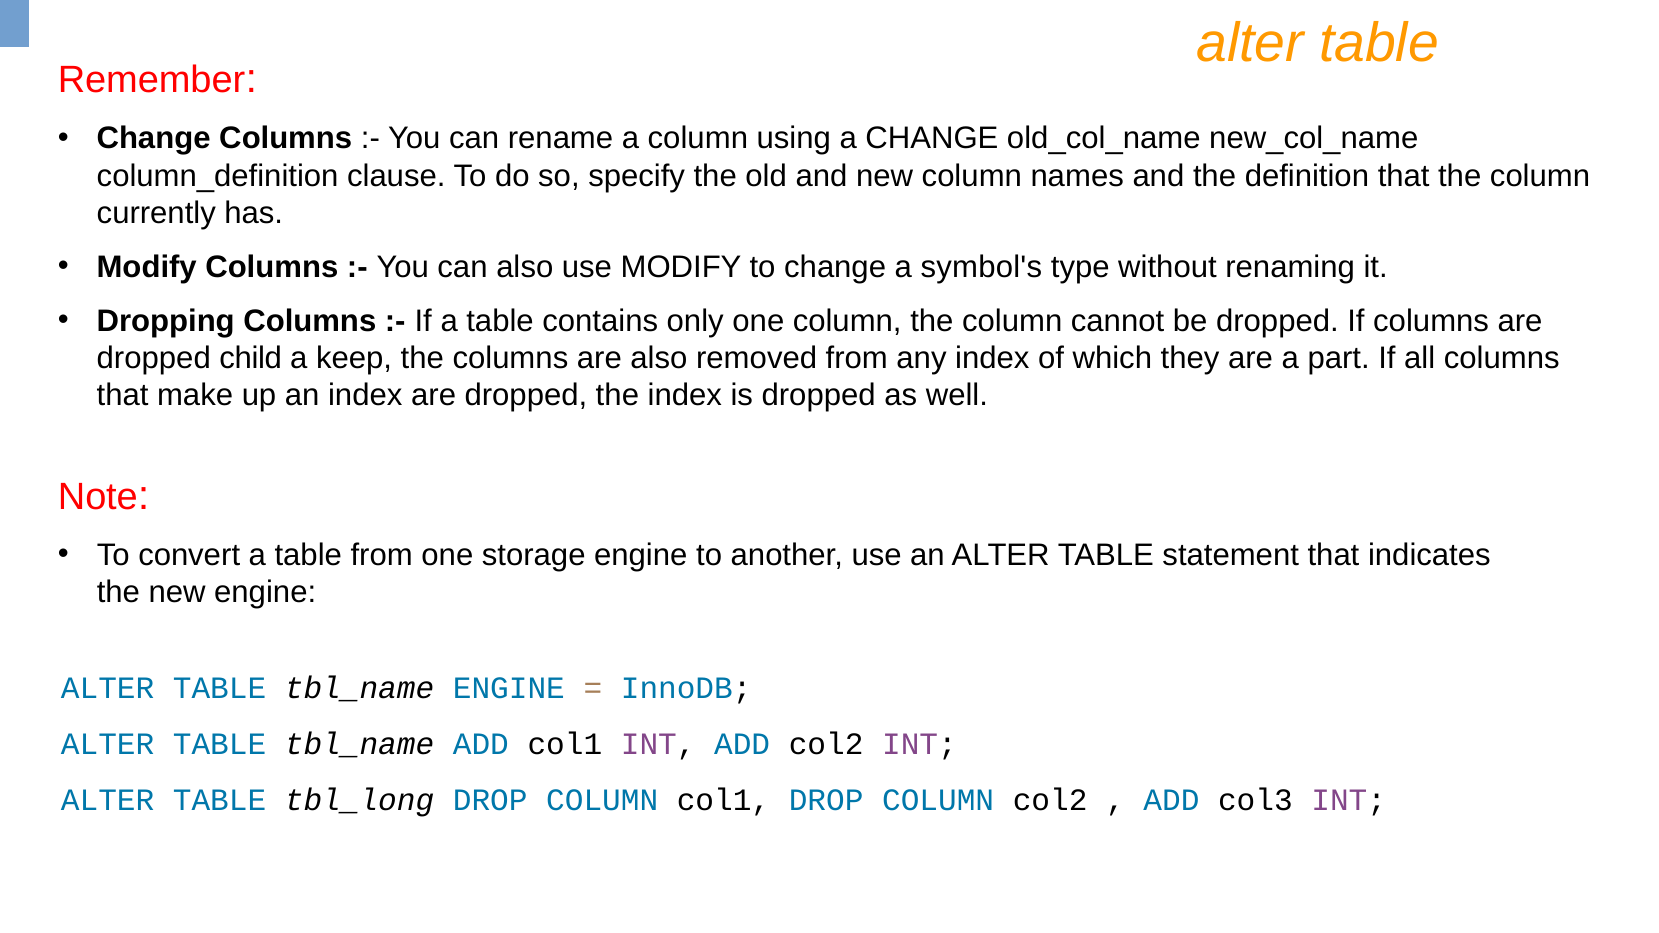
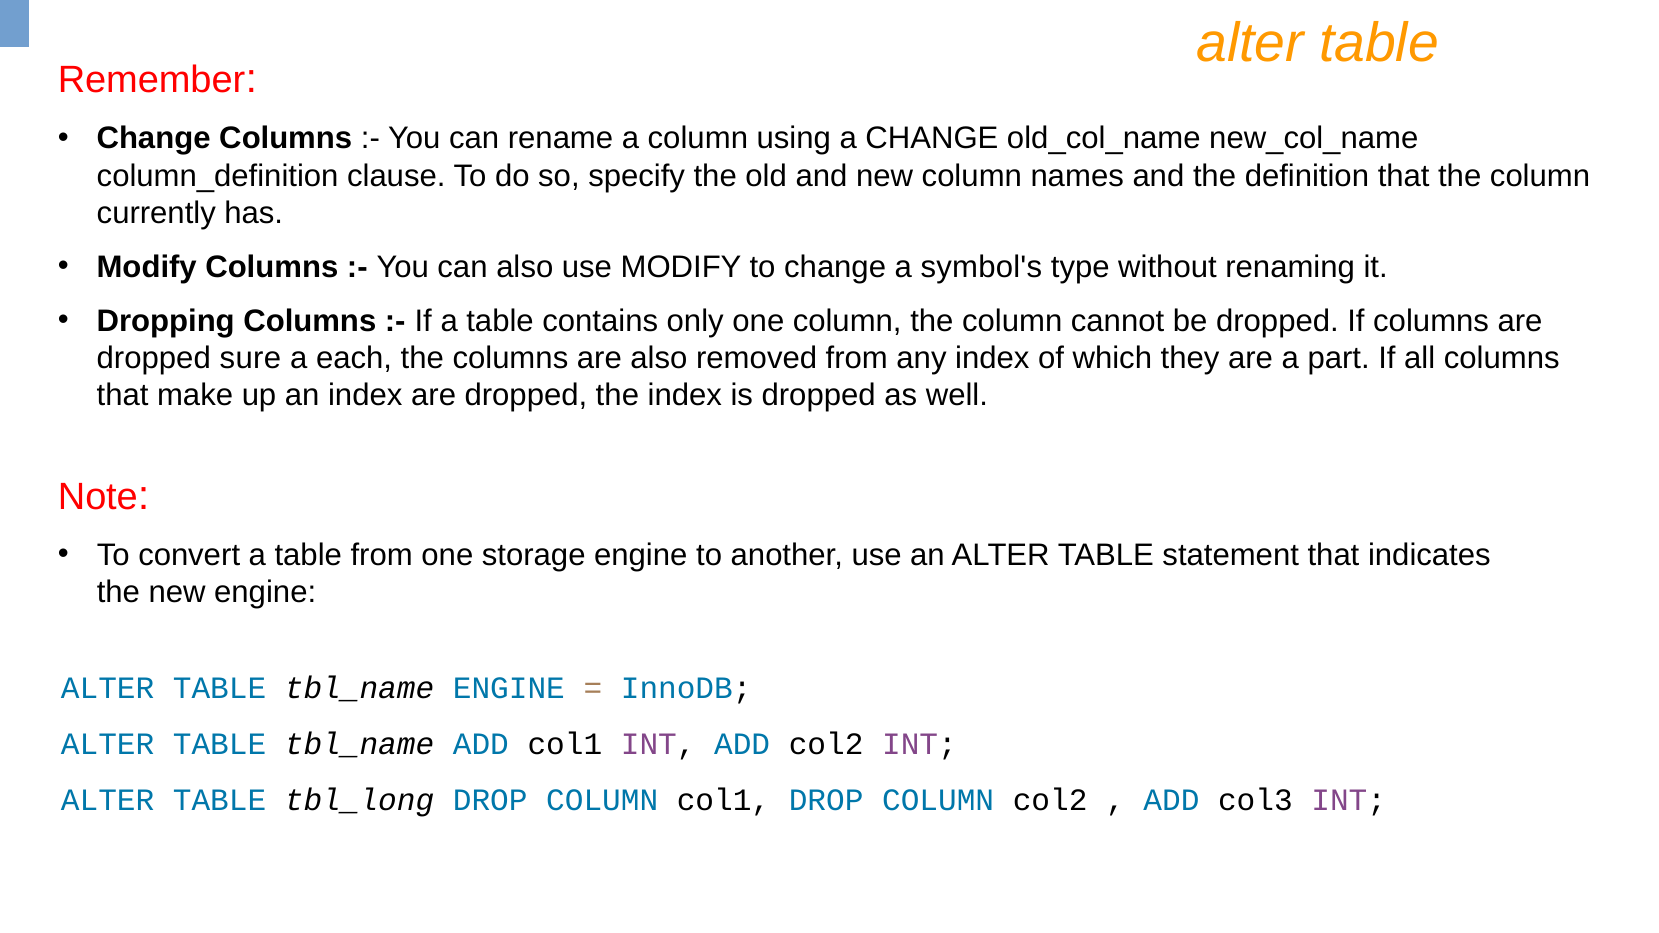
child: child -> sure
keep: keep -> each
